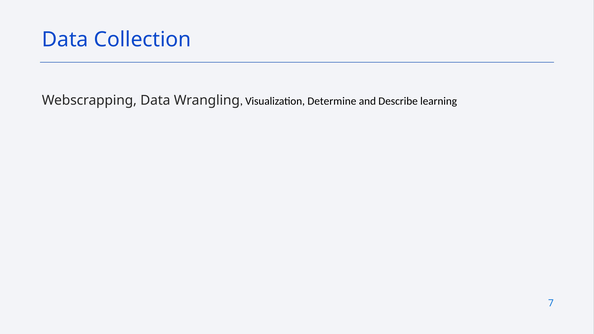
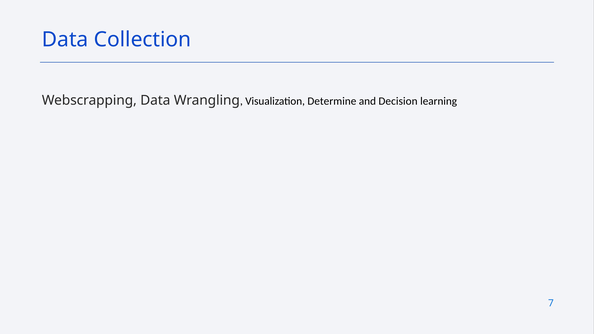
Describe: Describe -> Decision
